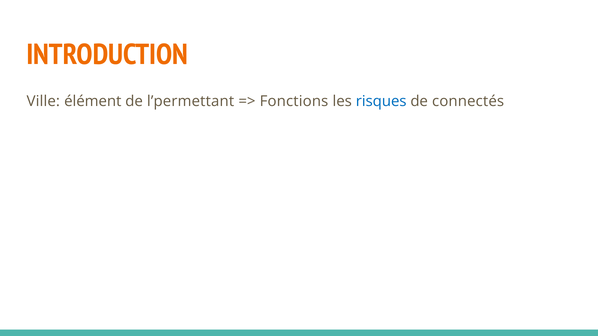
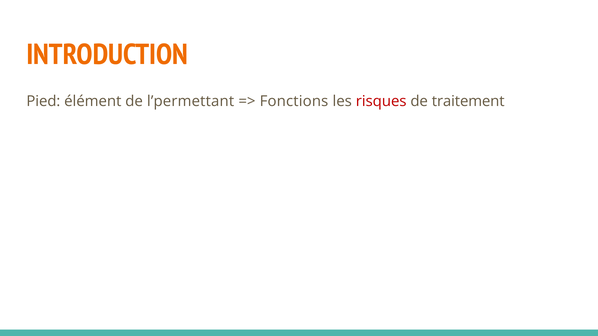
Ville: Ville -> Pied
risques colour: blue -> red
connectés: connectés -> traitement
